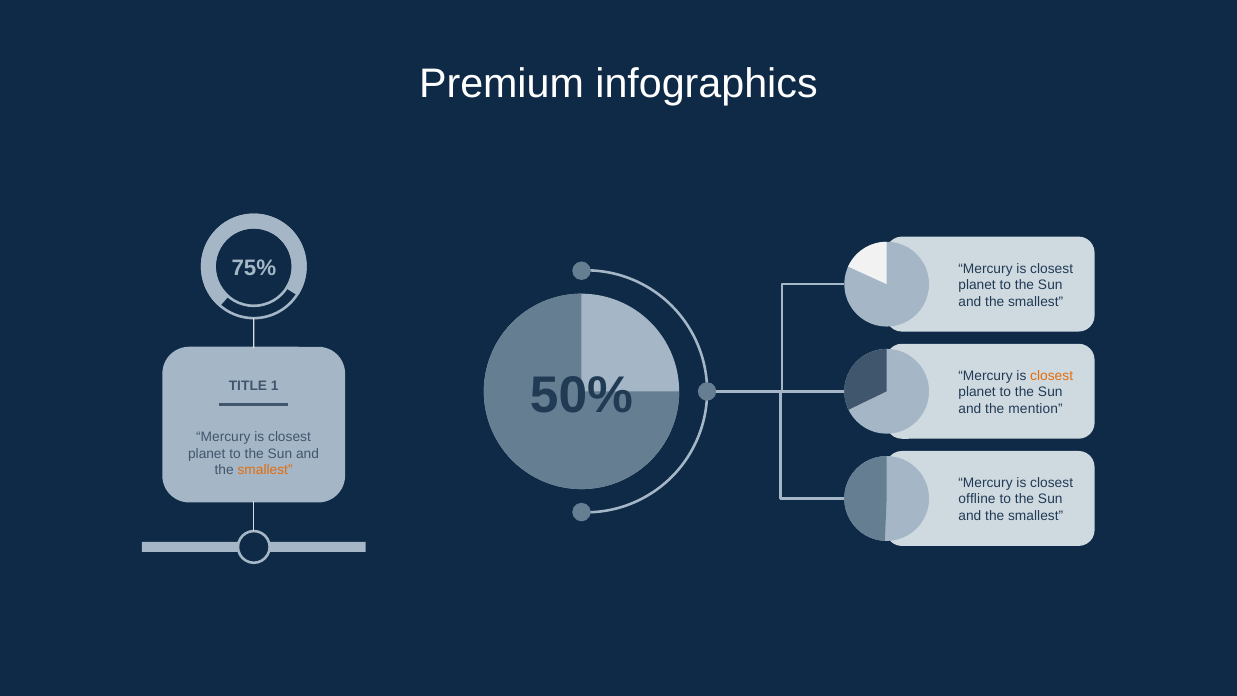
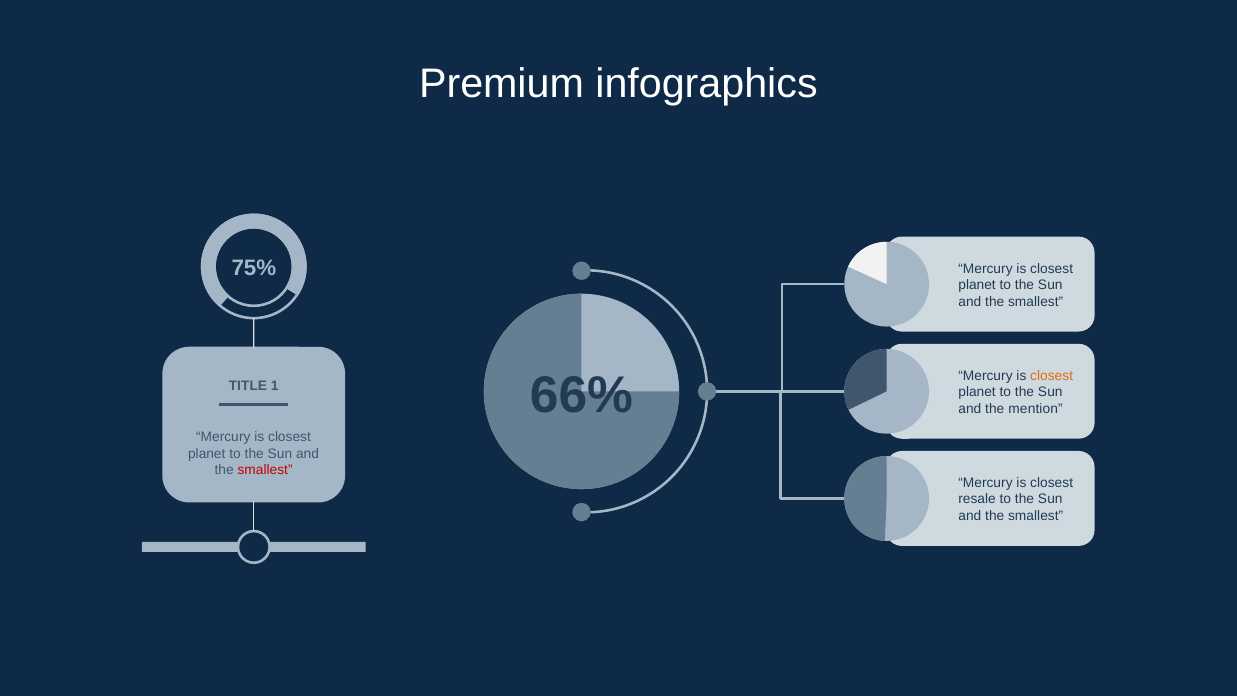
50%: 50% -> 66%
smallest at (265, 470) colour: orange -> red
offline: offline -> resale
